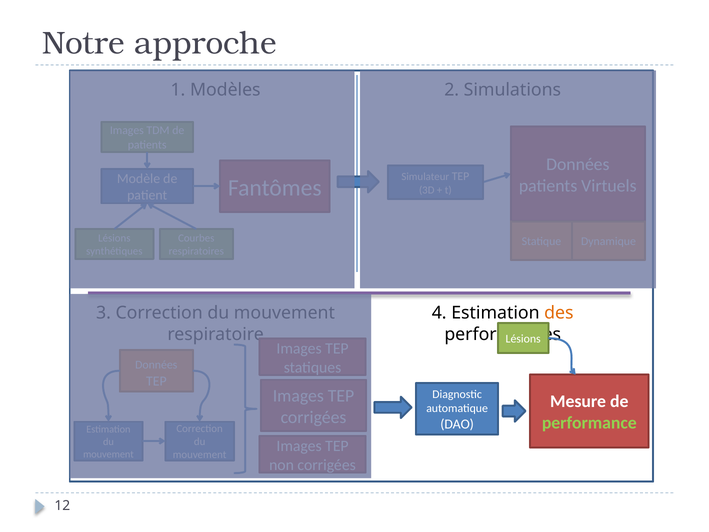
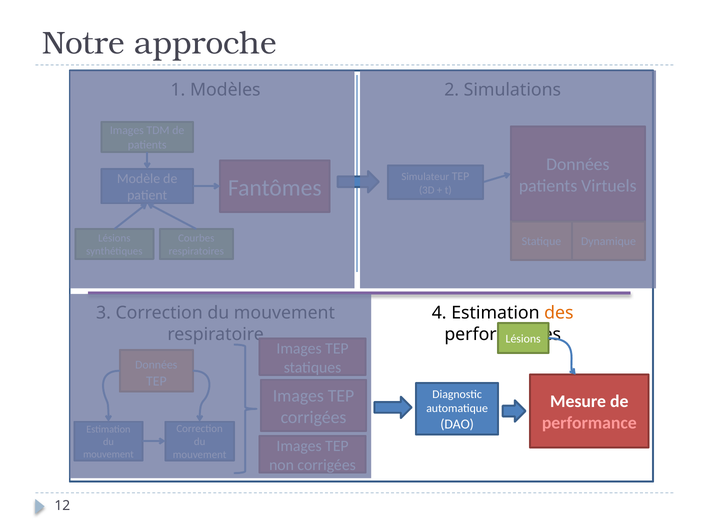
performance colour: light green -> pink
